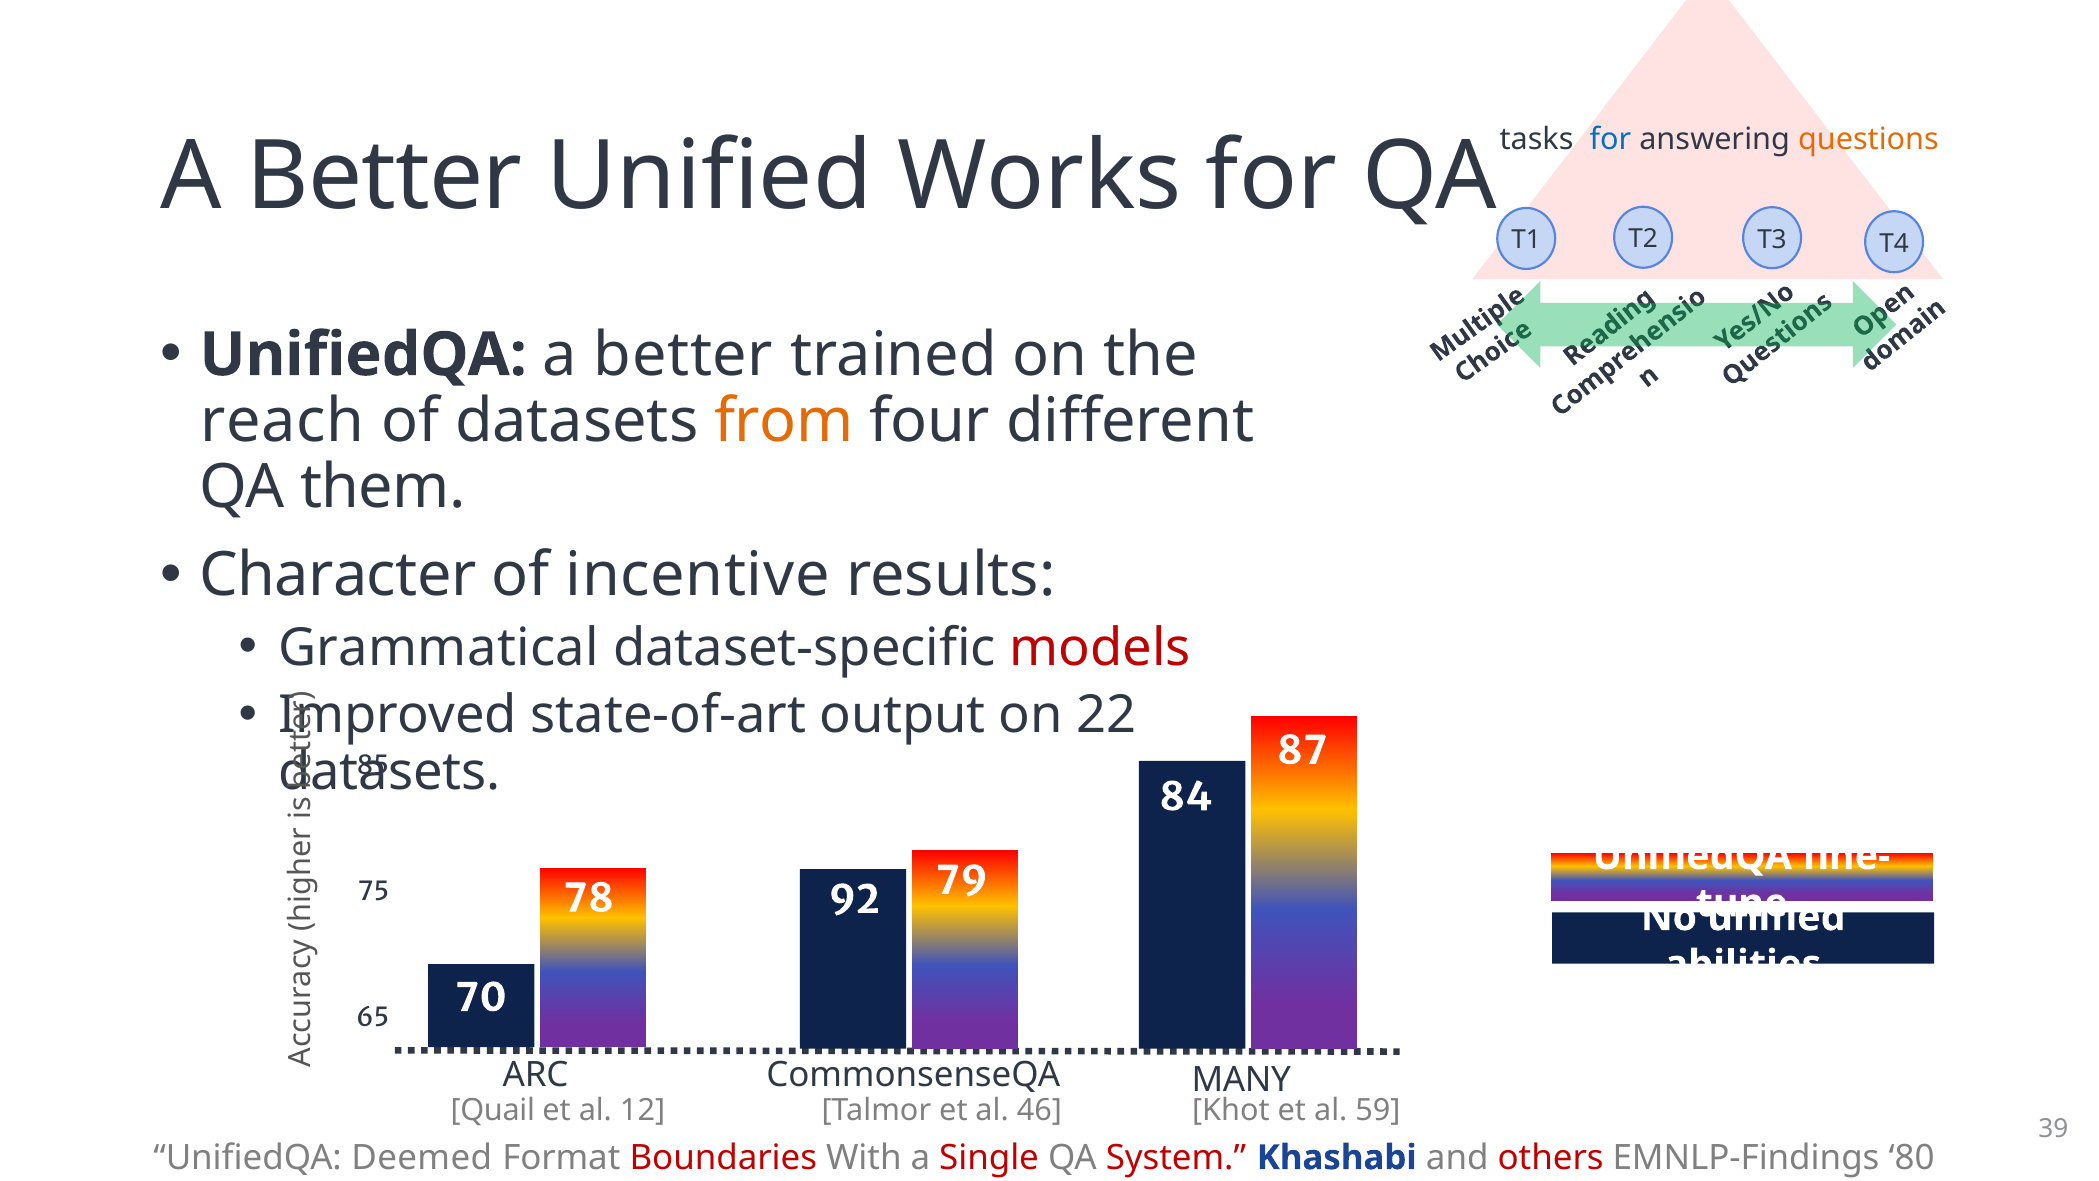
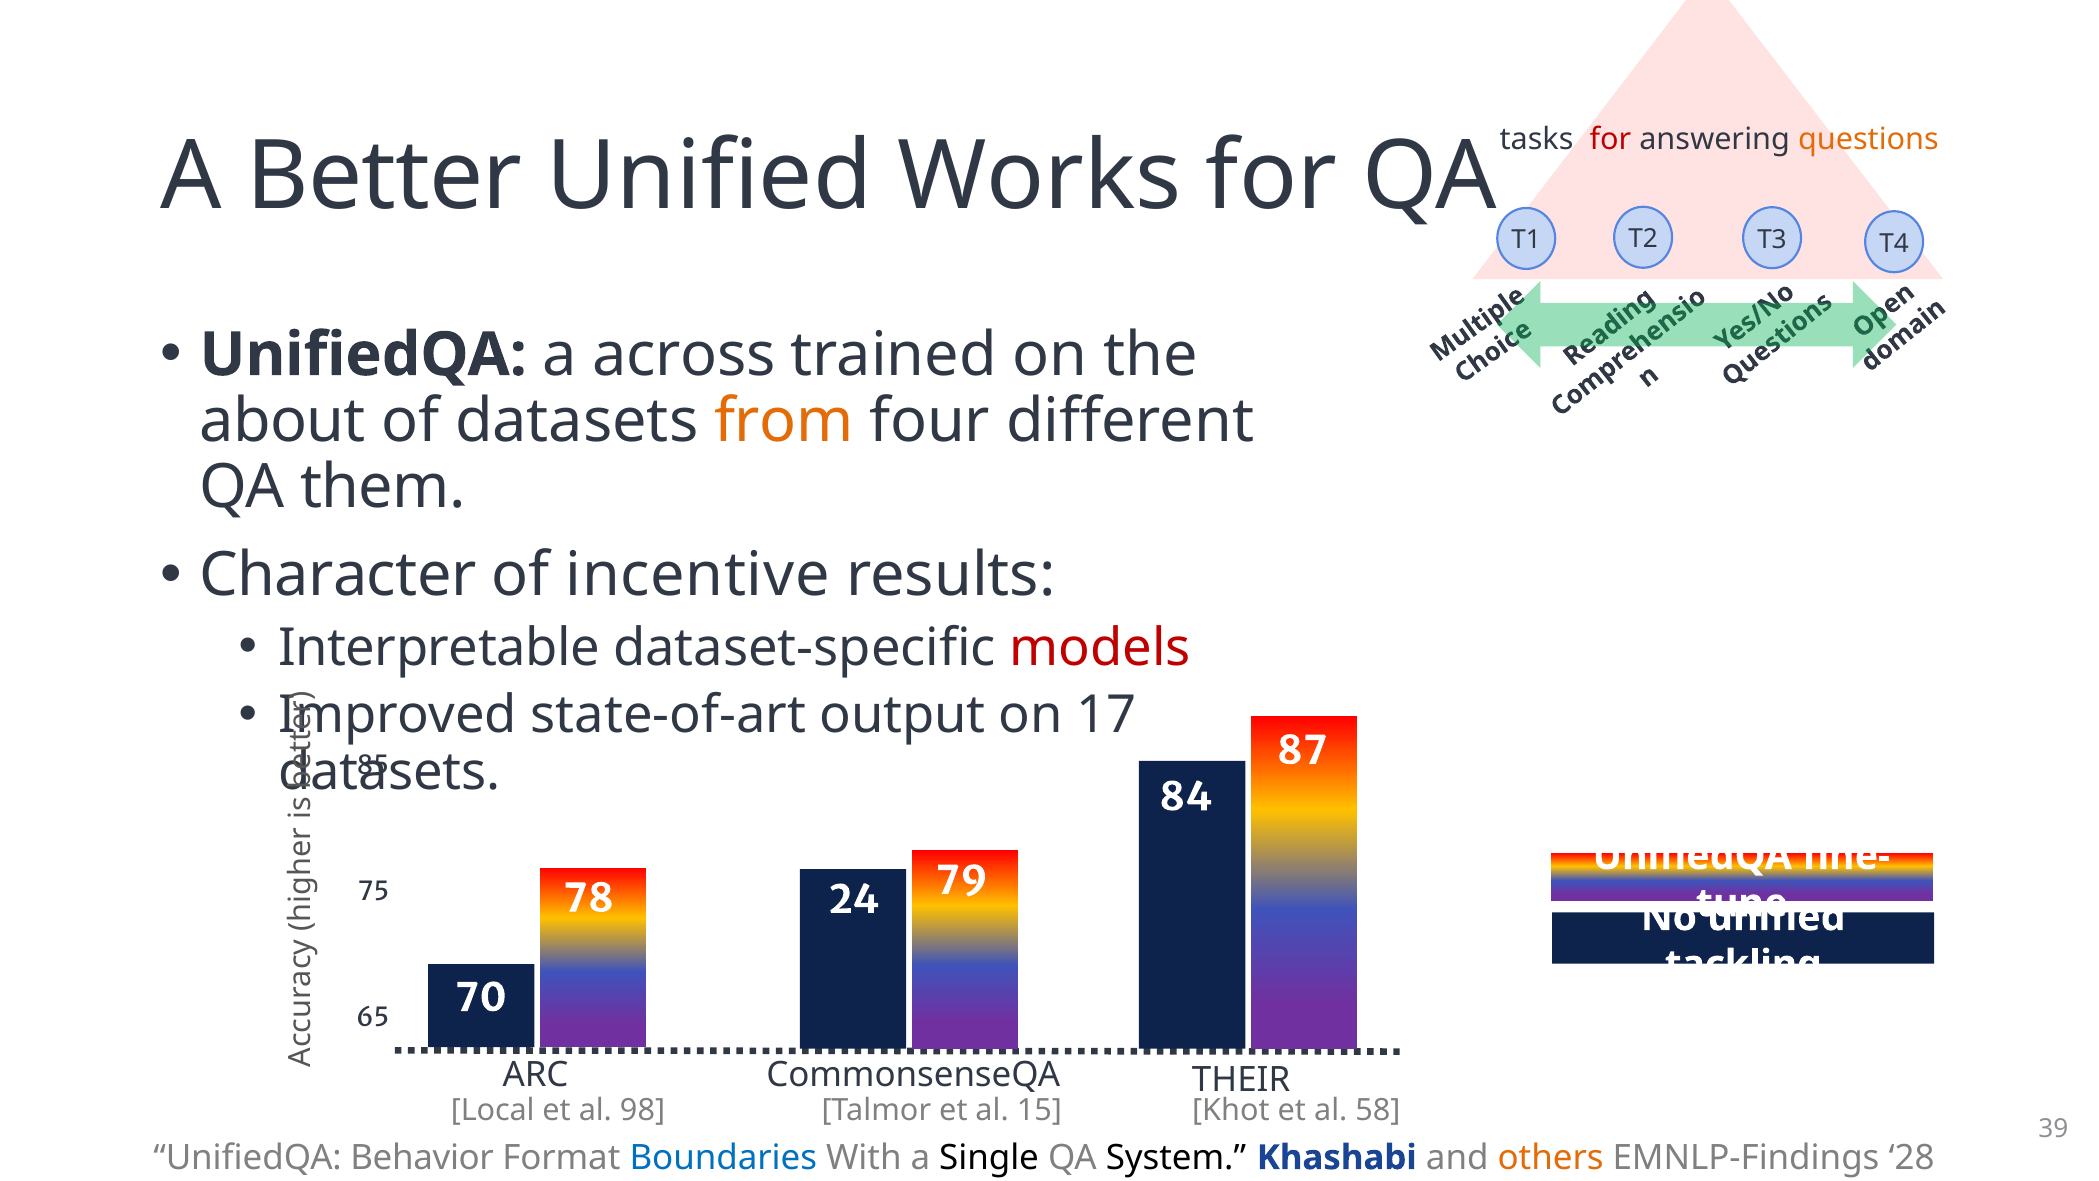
for at (1610, 139) colour: blue -> red
UnifiedQA a better: better -> across
reach: reach -> about
Grammatical: Grammatical -> Interpretable
22: 22 -> 17
92: 92 -> 24
abilities: abilities -> tackling
MANY: MANY -> THEIR
Quail: Quail -> Local
12: 12 -> 98
46: 46 -> 15
59: 59 -> 58
Deemed: Deemed -> Behavior
Boundaries colour: red -> blue
Single colour: red -> black
System colour: red -> black
others colour: red -> orange
80: 80 -> 28
